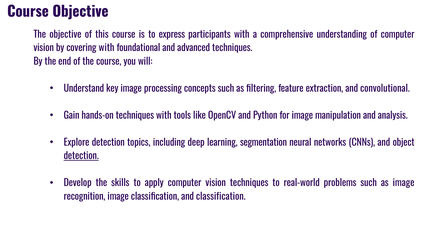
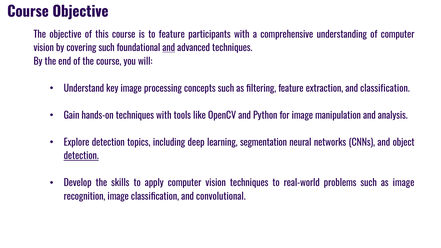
to express: express -> feature
covering with: with -> such
and at (169, 48) underline: none -> present
and convolutional: convolutional -> classification
and classification: classification -> convolutional
